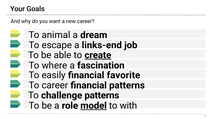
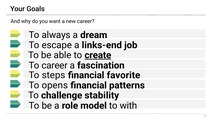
animal: animal -> always
To where: where -> career
easily: easily -> steps
To career: career -> opens
challenge patterns: patterns -> stability
model underline: present -> none
